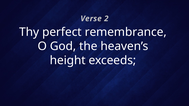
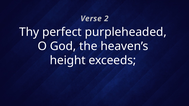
remembrance: remembrance -> purpleheaded
